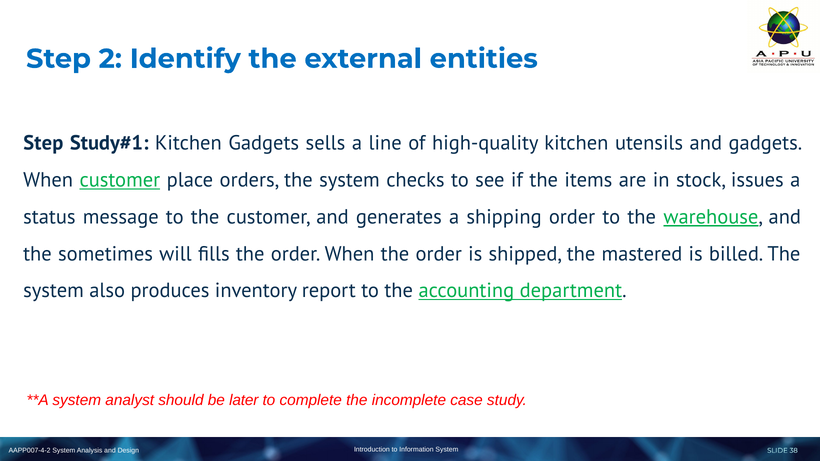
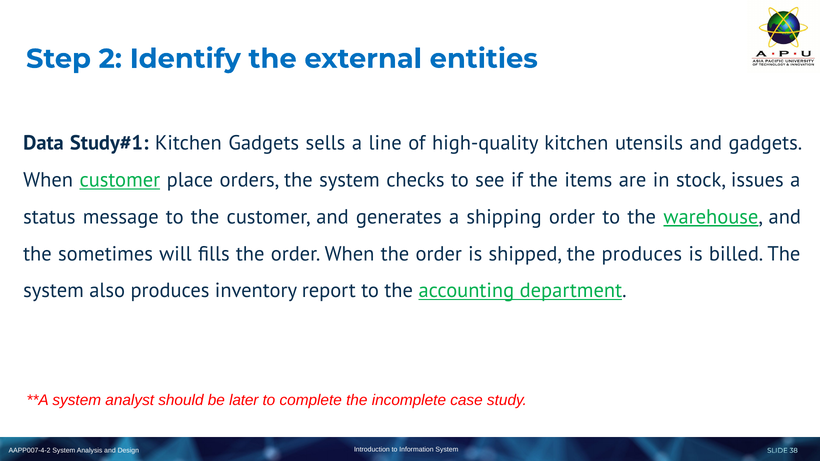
Step at (43, 143): Step -> Data
the mastered: mastered -> produces
